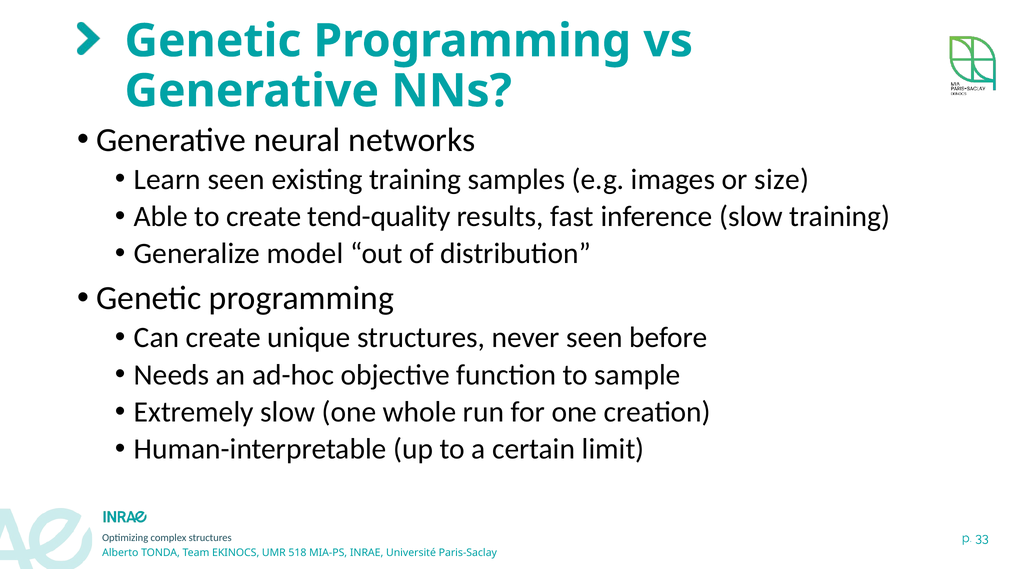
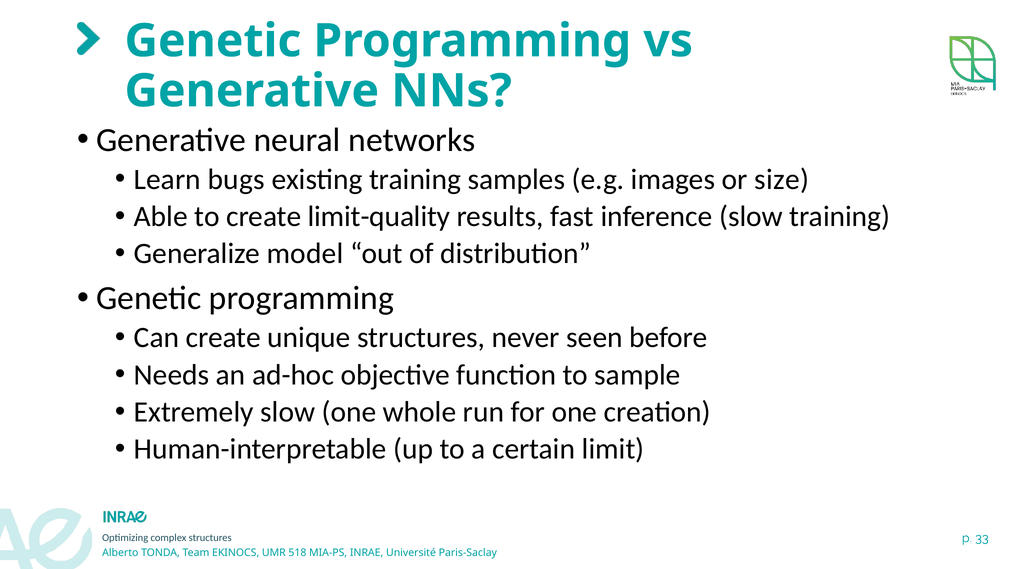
Learn seen: seen -> bugs
tend-quality: tend-quality -> limit-quality
